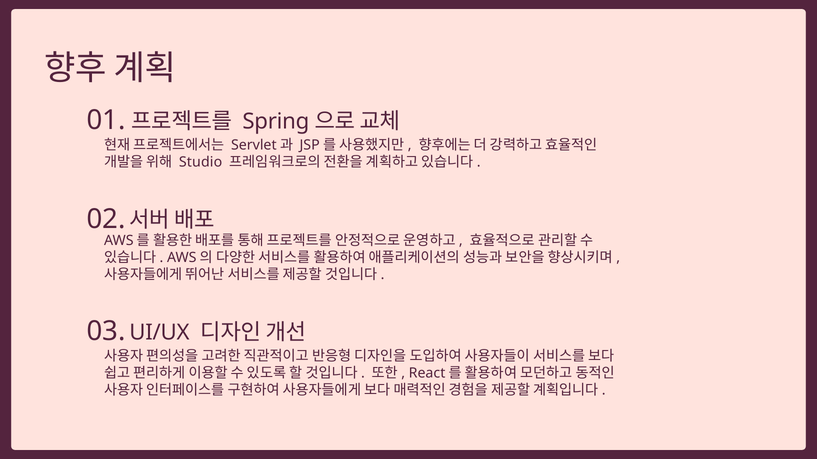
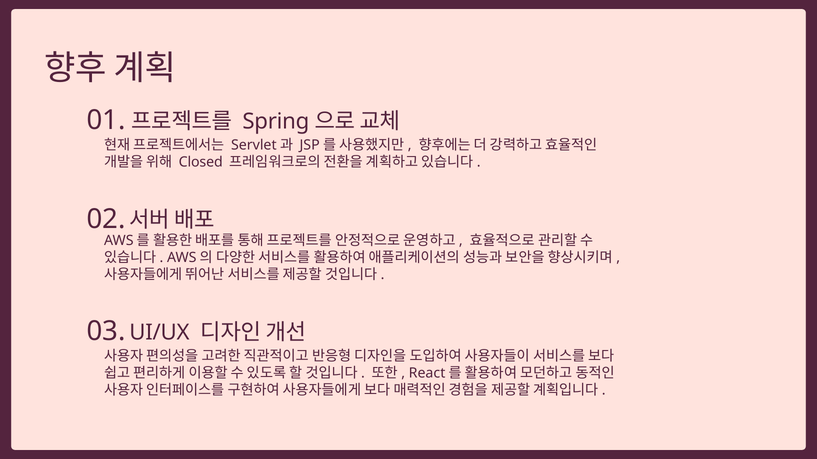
Studio: Studio -> Closed
